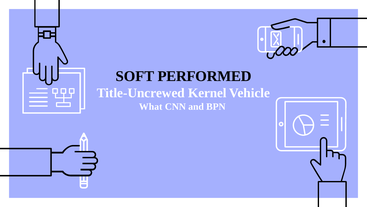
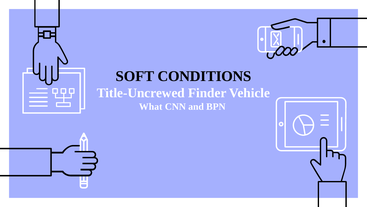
PERFORMED: PERFORMED -> CONDITIONS
Kernel: Kernel -> Finder
